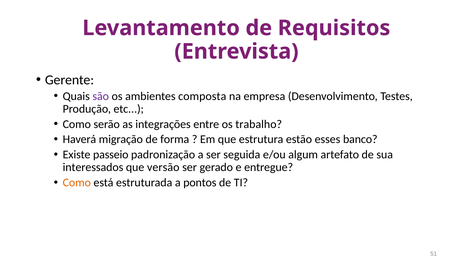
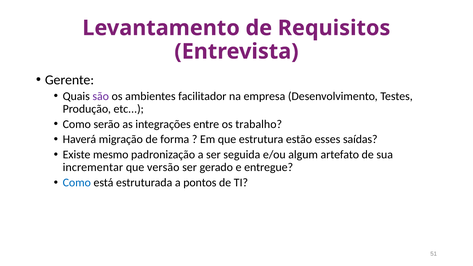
composta: composta -> facilitador
banco: banco -> saídas
passeio: passeio -> mesmo
interessados: interessados -> incrementar
Como at (77, 183) colour: orange -> blue
